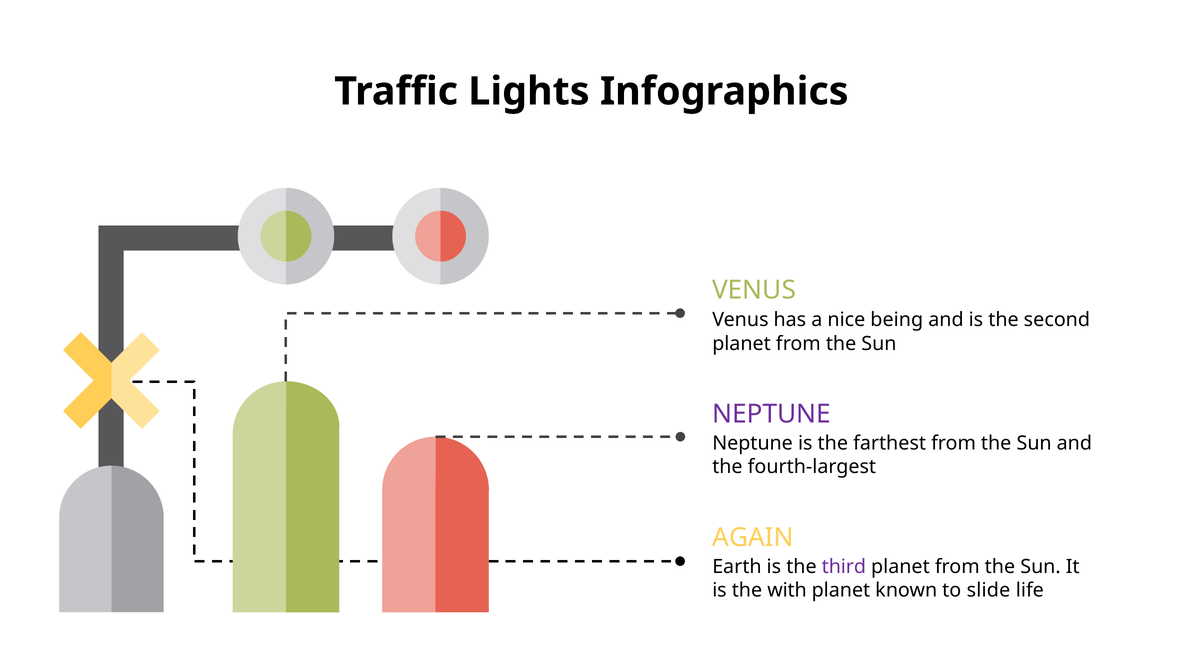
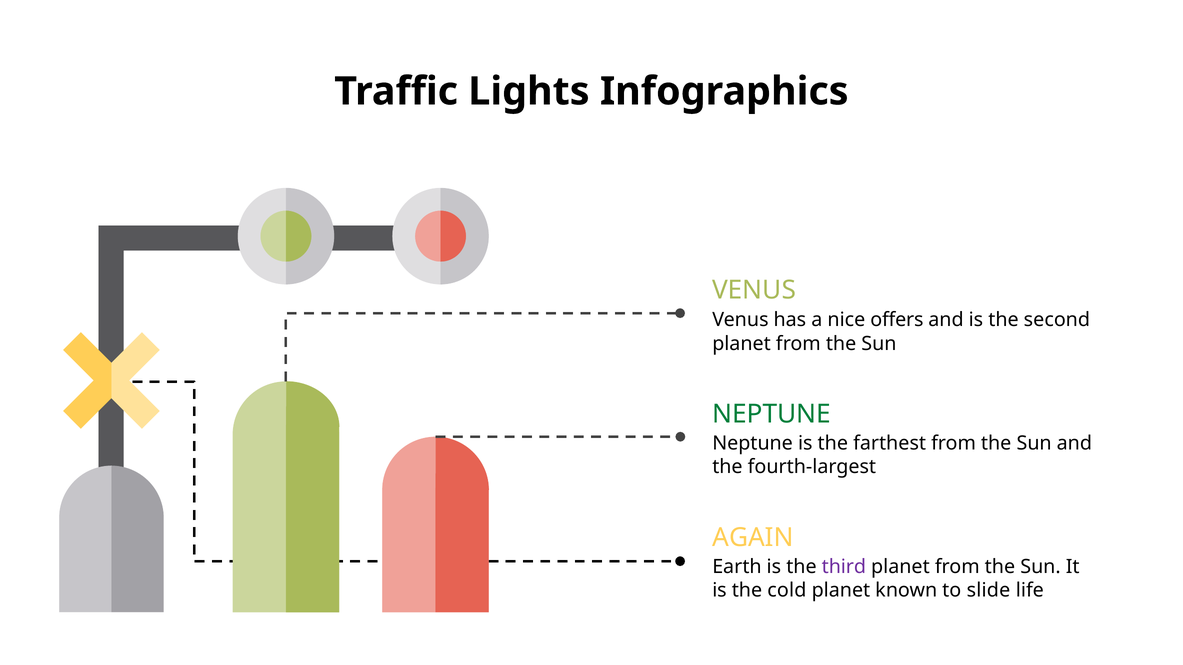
being: being -> offers
NEPTUNE at (772, 415) colour: purple -> green
with: with -> cold
